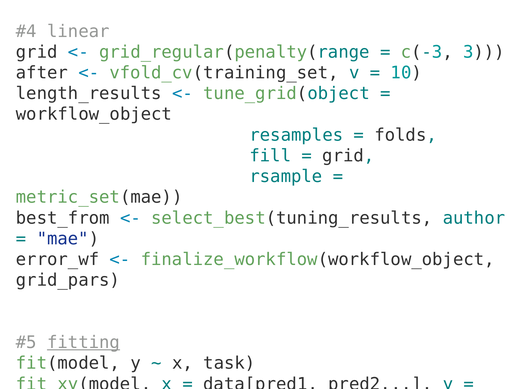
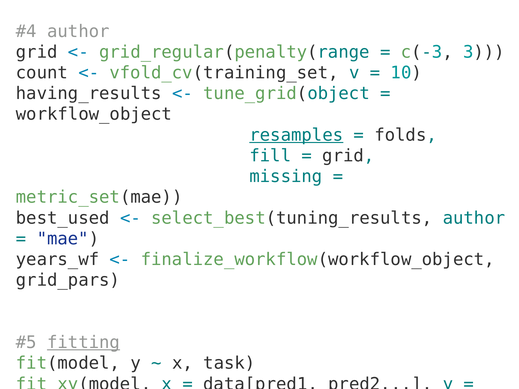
linear at (78, 31): linear -> author
after: after -> count
length_results: length_results -> having_results
resamples underline: none -> present
rsample: rsample -> missing
best_from: best_from -> best_used
error_wf: error_wf -> years_wf
